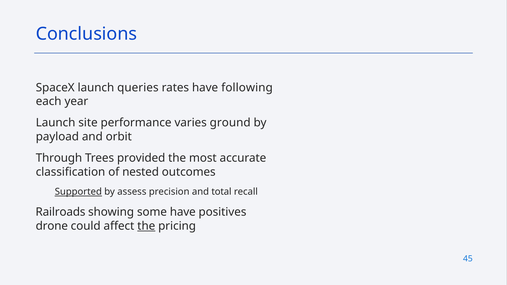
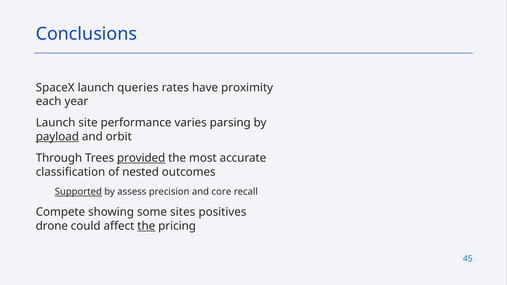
following: following -> proximity
ground: ground -> parsing
payload underline: none -> present
provided underline: none -> present
total: total -> core
Railroads: Railroads -> Compete
some have: have -> sites
